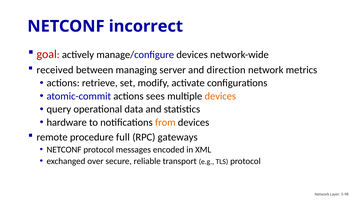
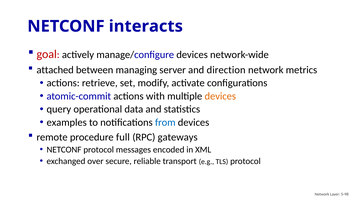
incorrect: incorrect -> interacts
received: received -> attached
sees: sees -> with
hardware: hardware -> examples
from colour: orange -> blue
